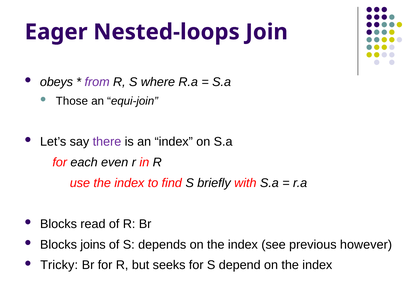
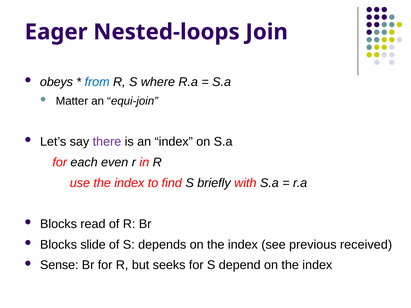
from colour: purple -> blue
Those: Those -> Matter
joins: joins -> slide
however: however -> received
Tricky: Tricky -> Sense
